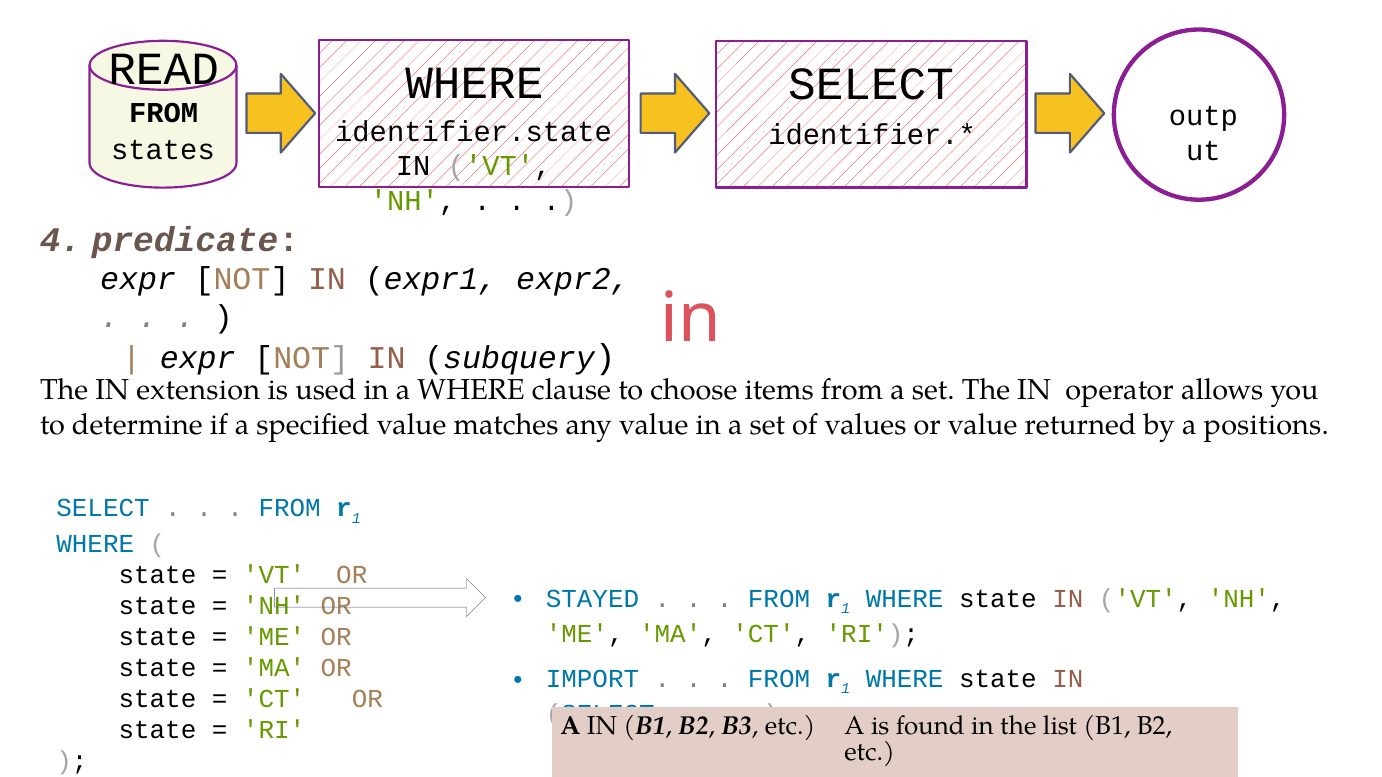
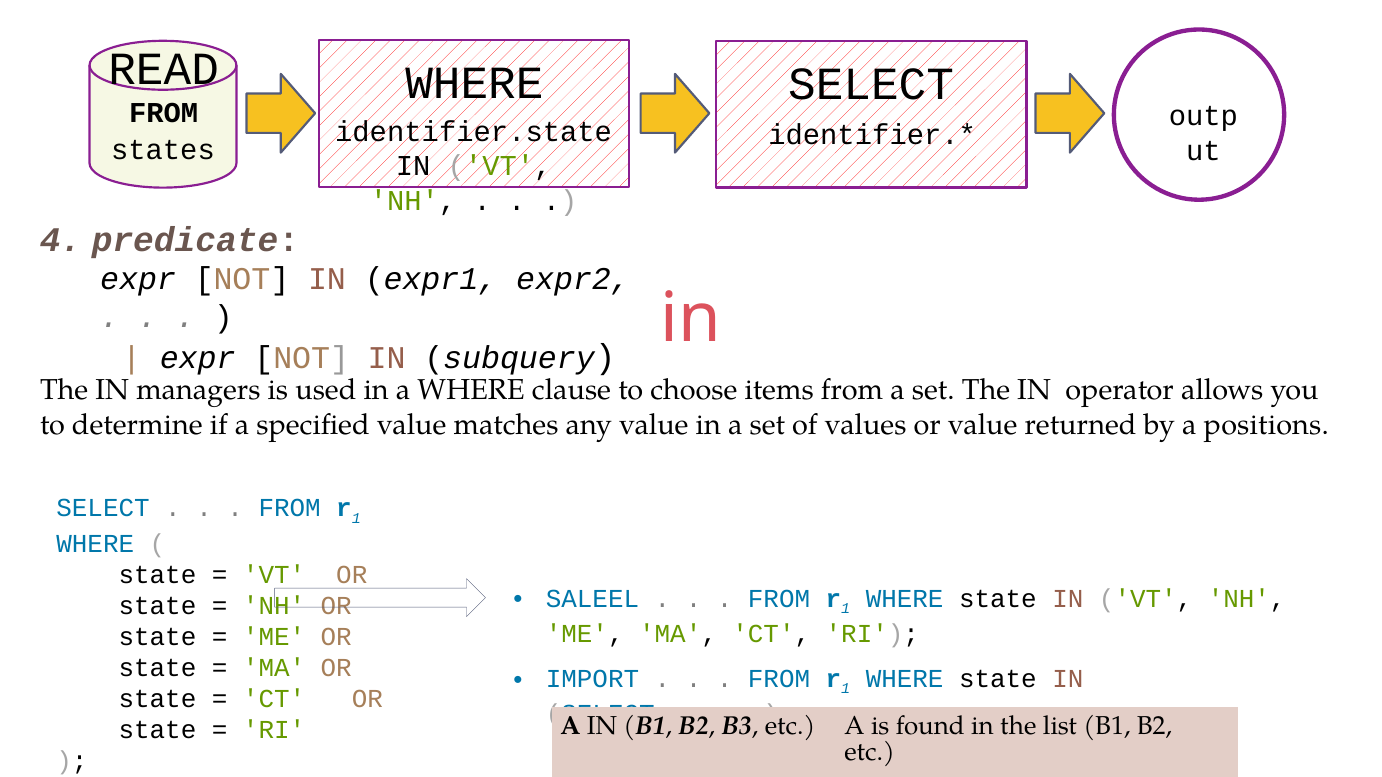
extension: extension -> managers
STAYED: STAYED -> SALEEL
